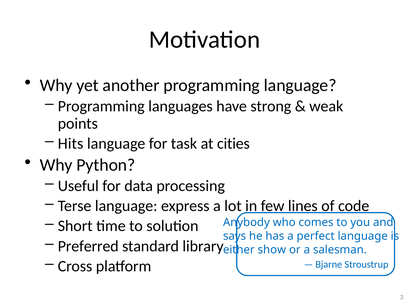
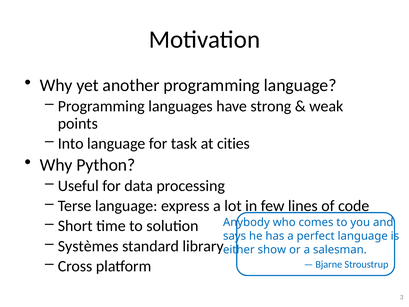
Hits: Hits -> Into
Preferred: Preferred -> Systèmes
